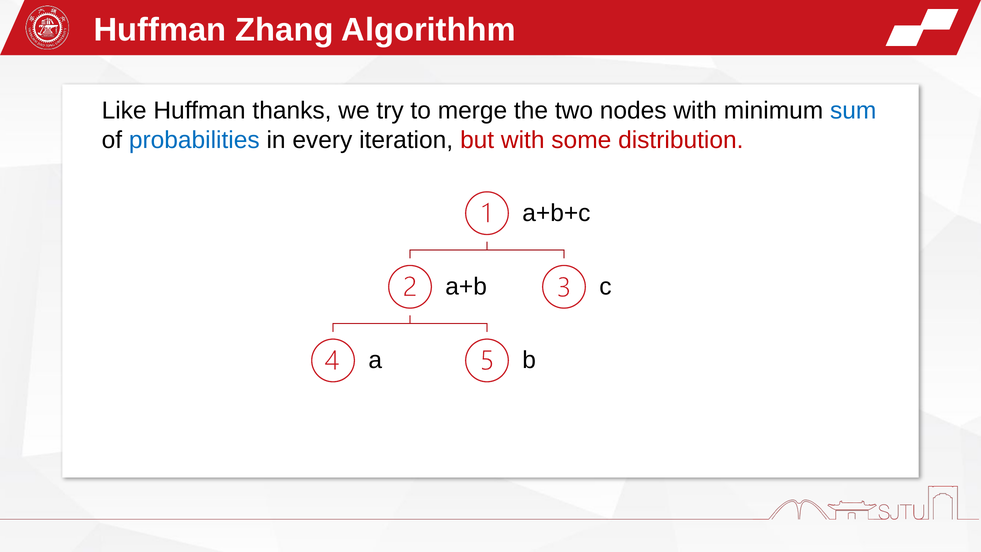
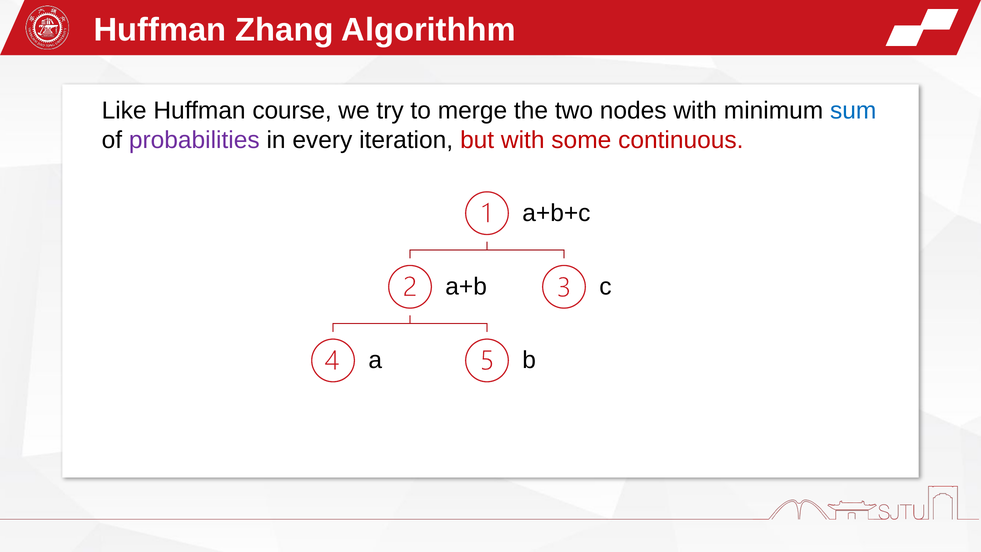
thanks: thanks -> course
probabilities colour: blue -> purple
distribution: distribution -> continuous
